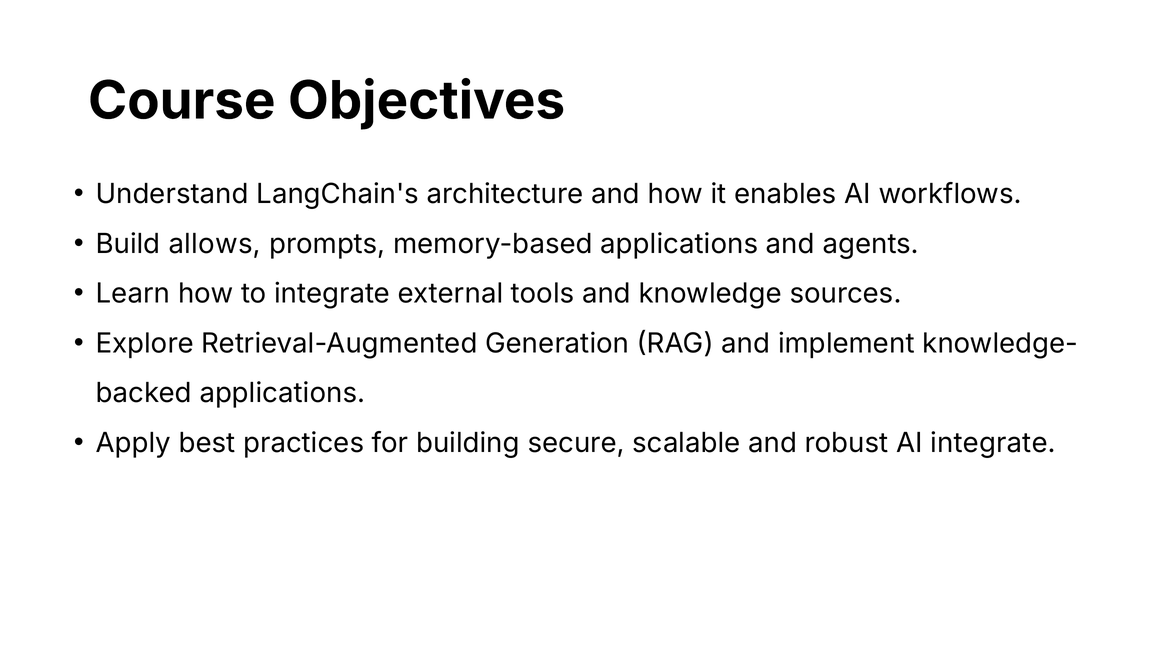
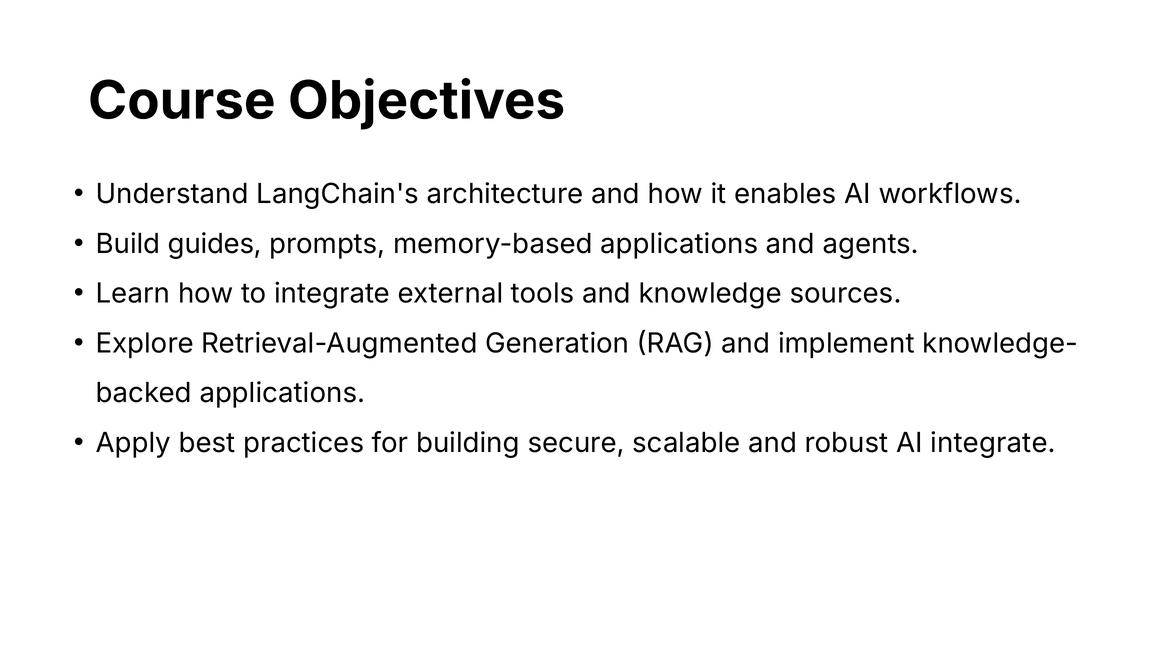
allows: allows -> guides
